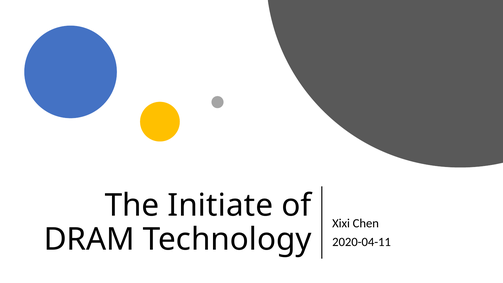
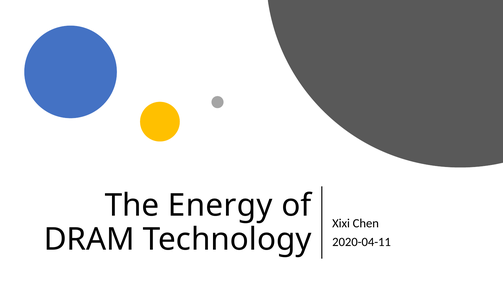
Initiate: Initiate -> Energy
